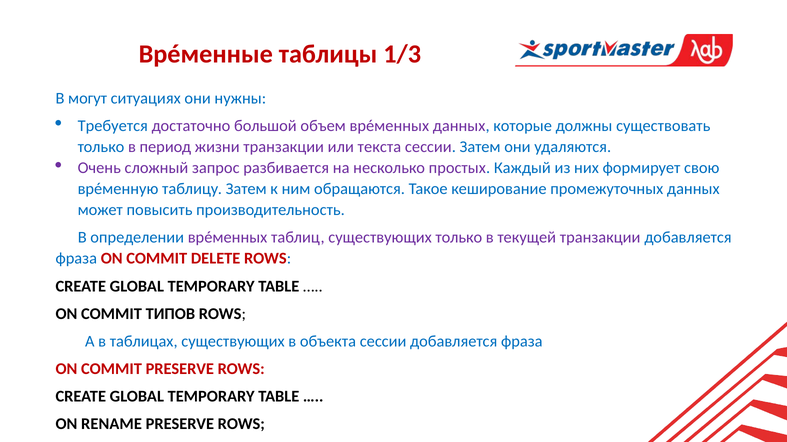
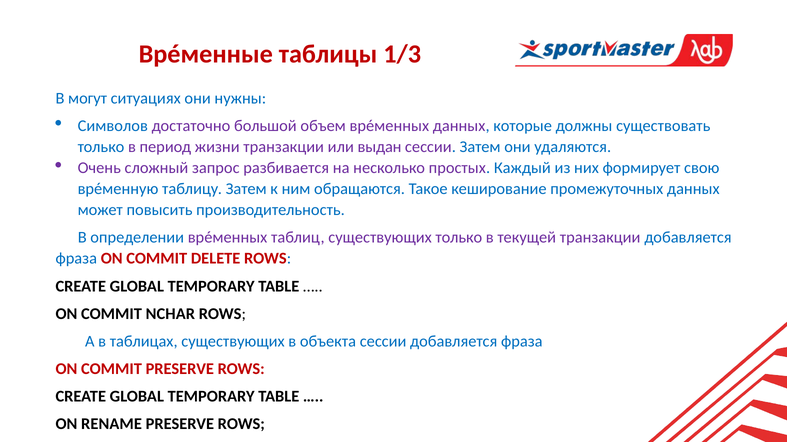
Требуется: Требуется -> Символов
текста: текста -> выдан
ТИПОВ: ТИПОВ -> NCHAR
